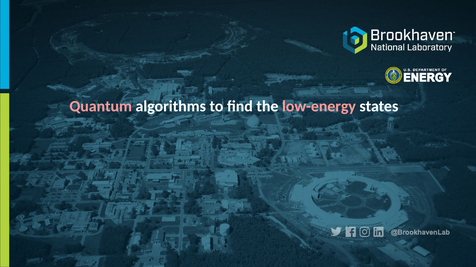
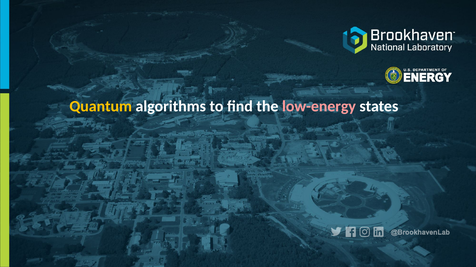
Quantum colour: pink -> yellow
